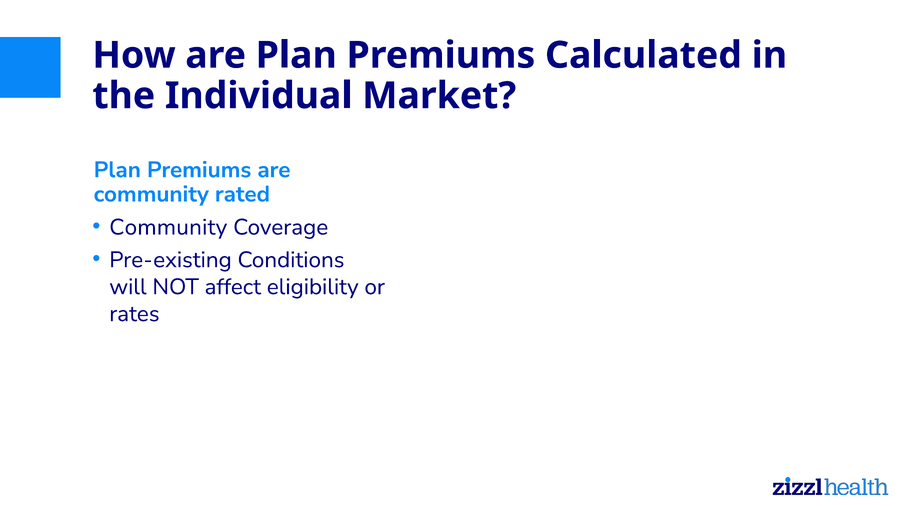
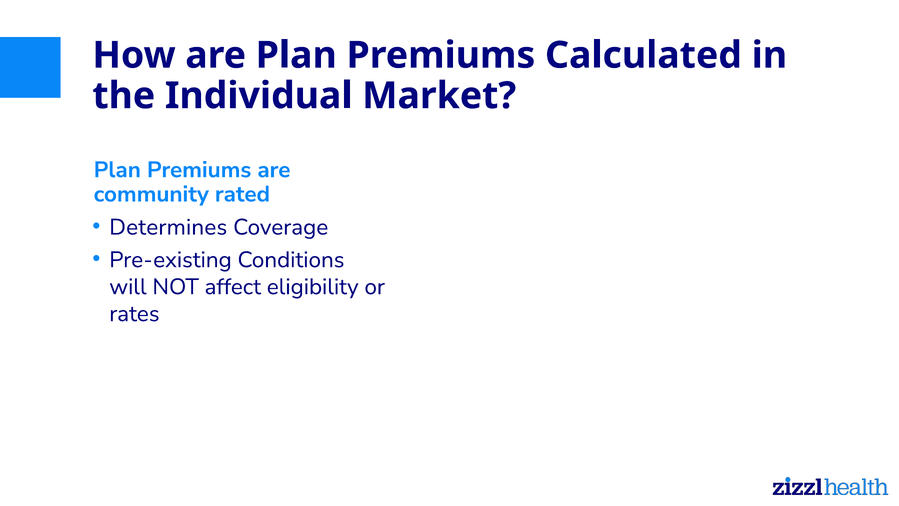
Community at (168, 227): Community -> Determines
